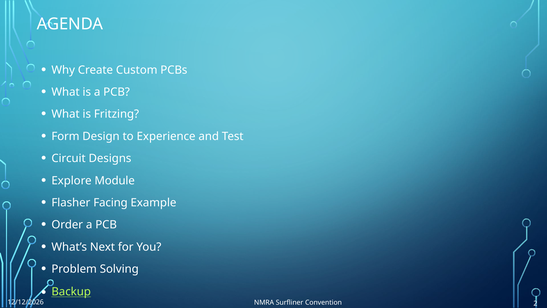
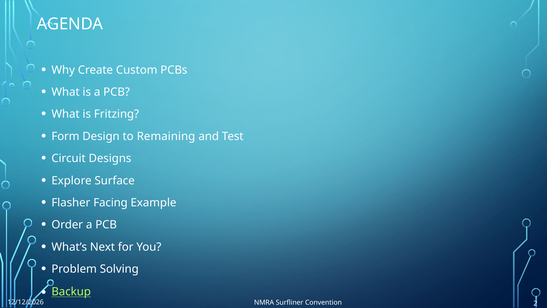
Experience: Experience -> Remaining
Module: Module -> Surface
